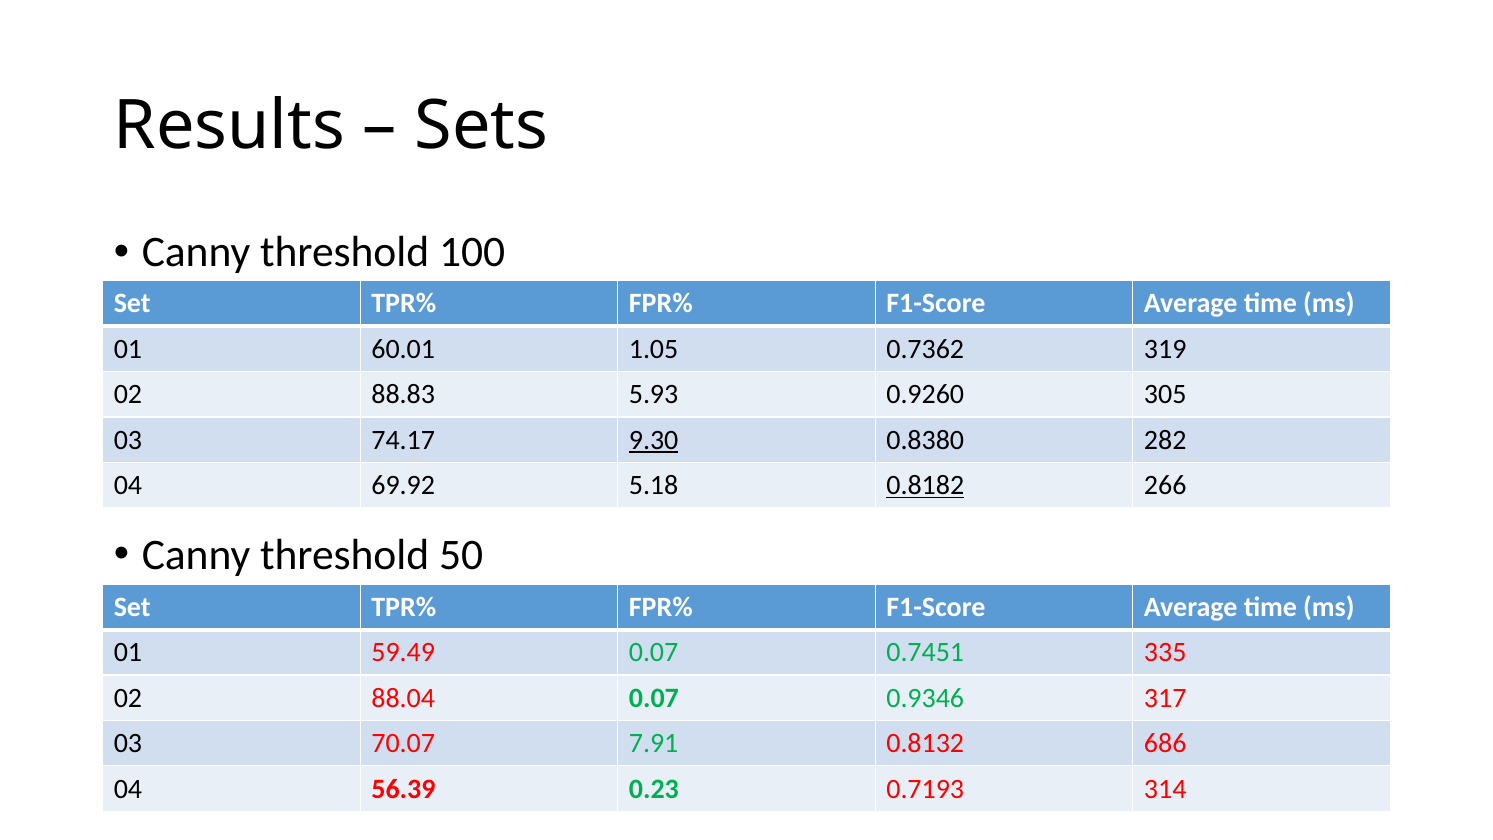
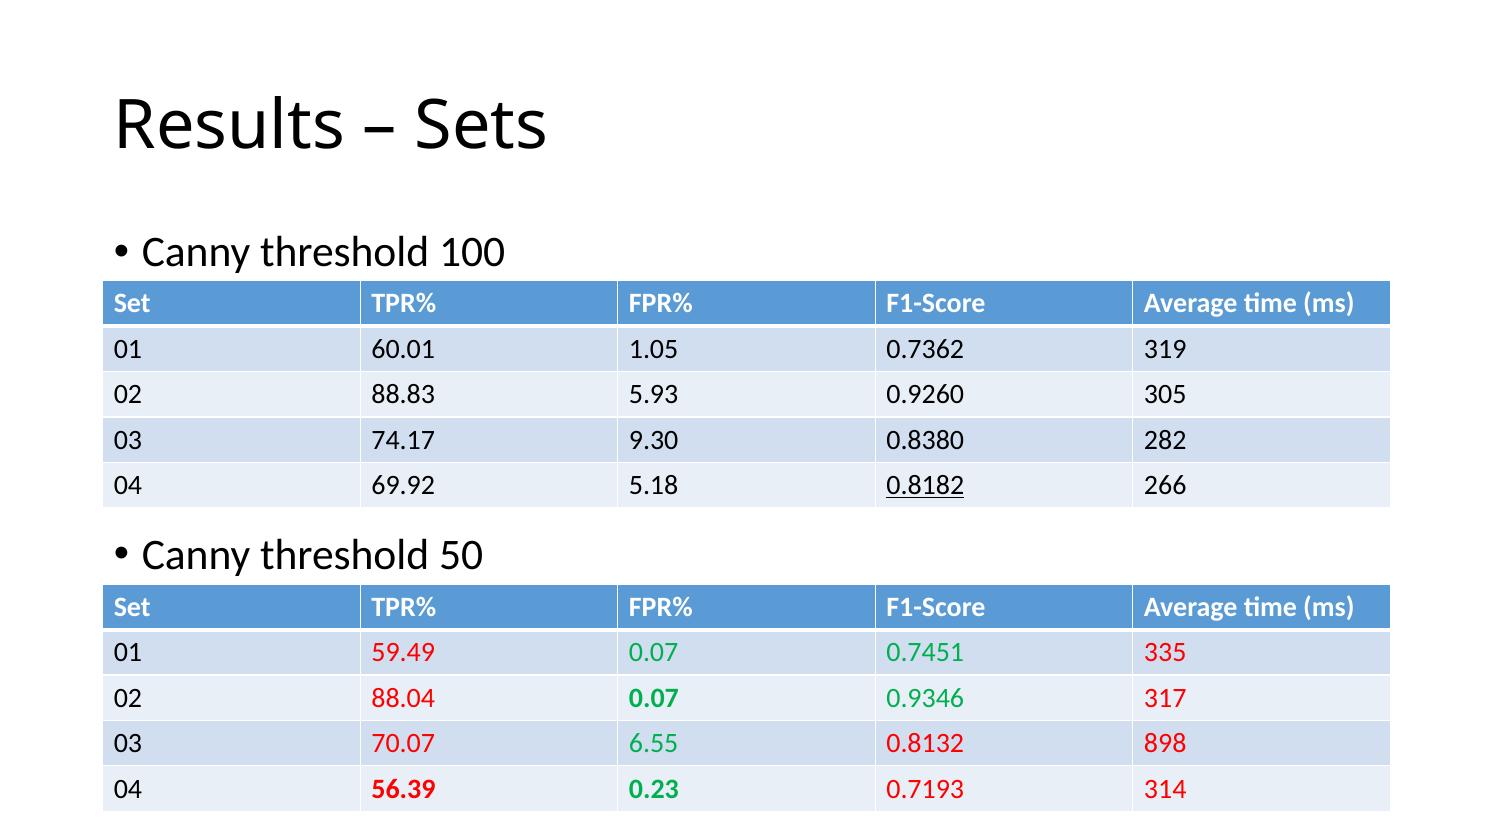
9.30 underline: present -> none
7.91: 7.91 -> 6.55
686: 686 -> 898
